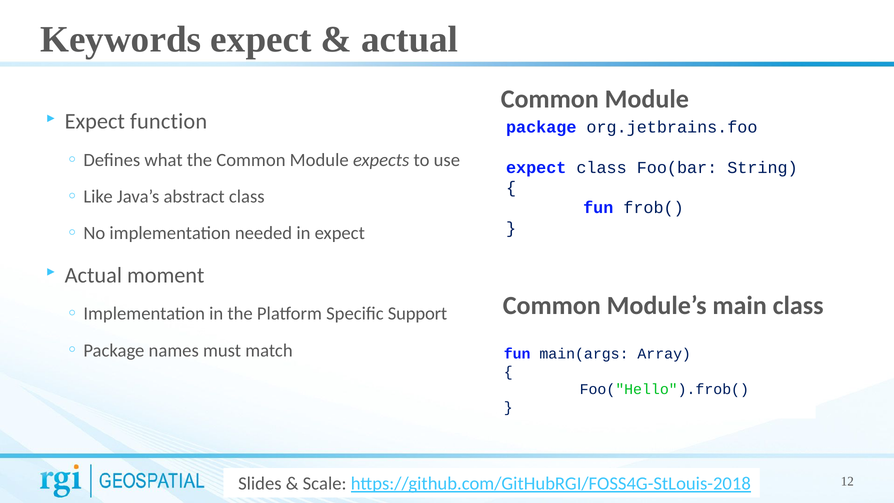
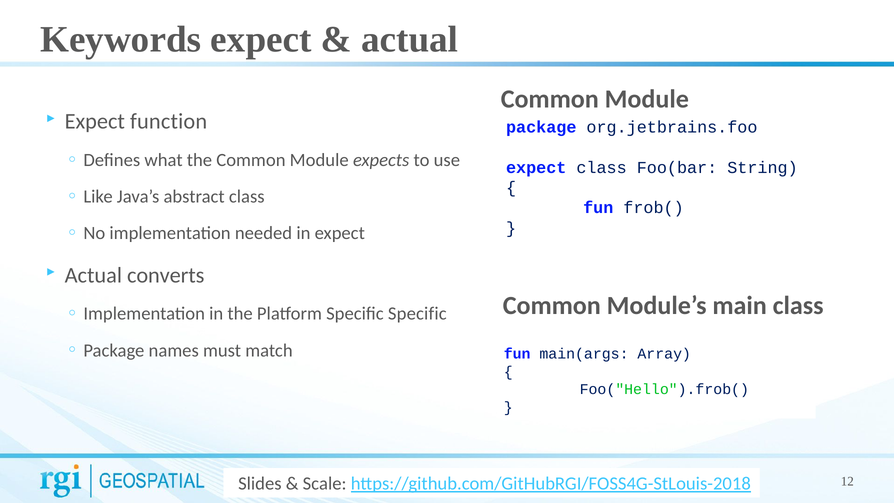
moment: moment -> converts
Specific Support: Support -> Specific
